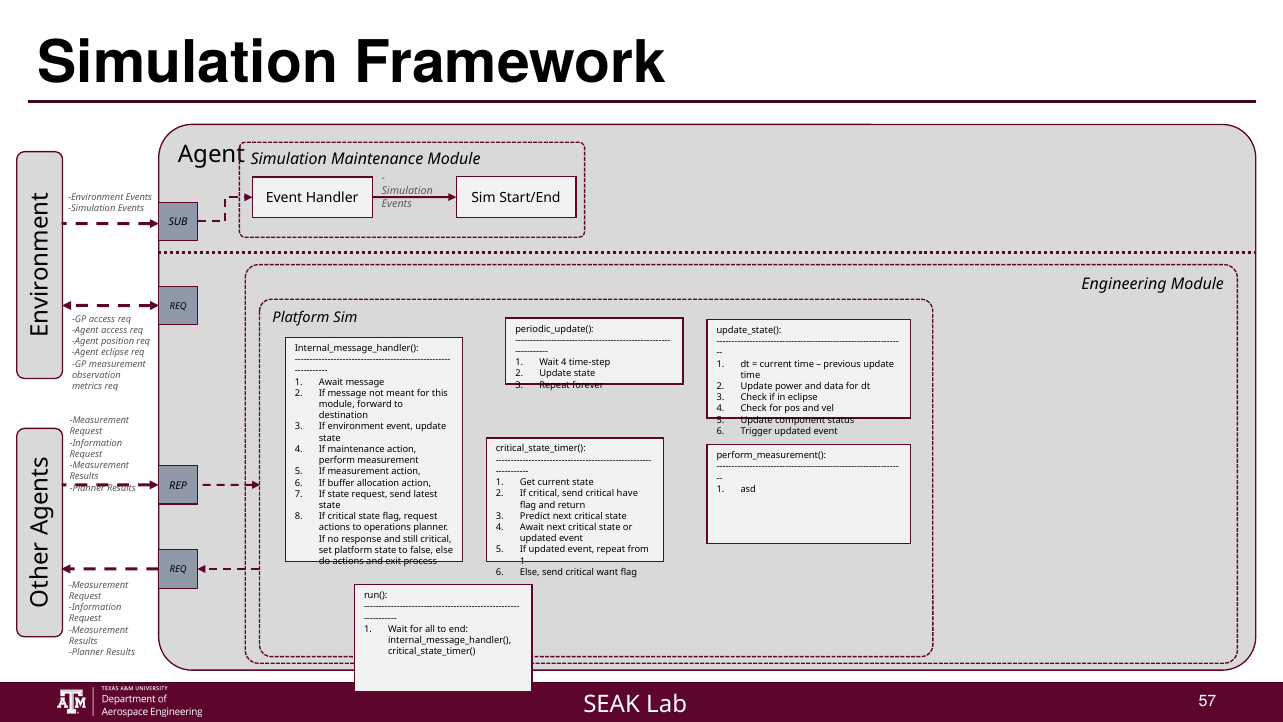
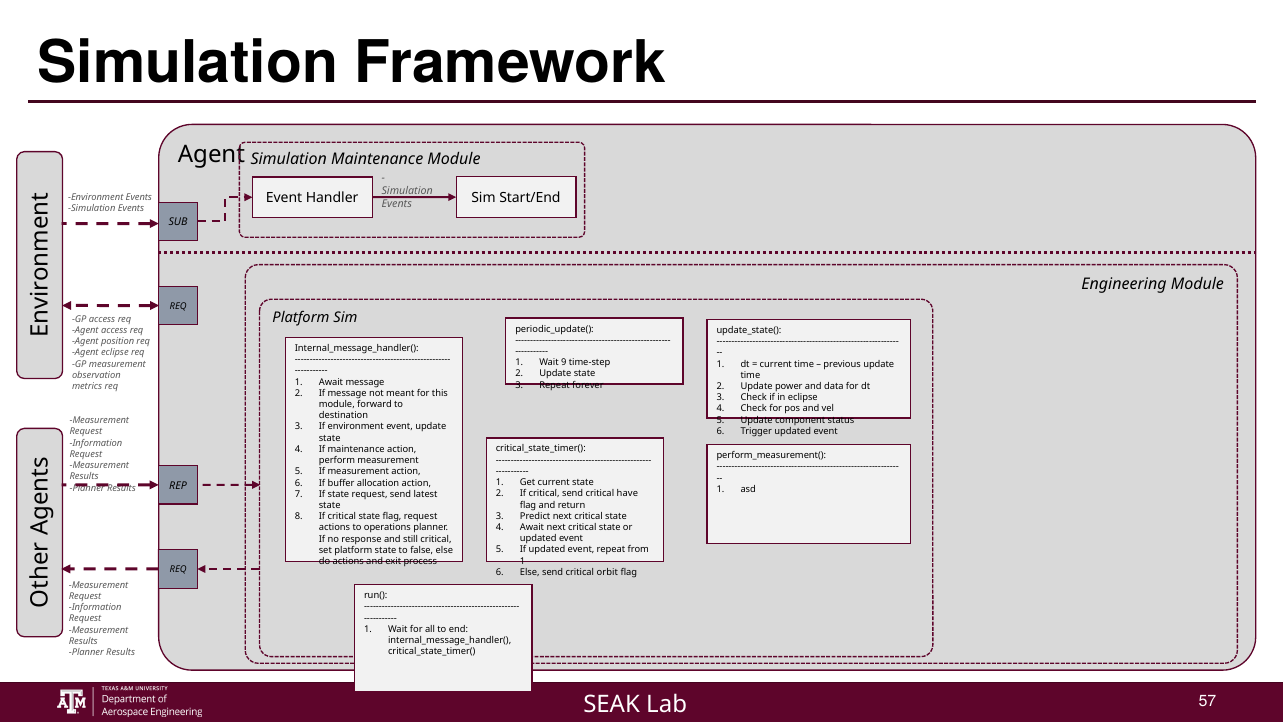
Wait 4: 4 -> 9
want: want -> orbit
